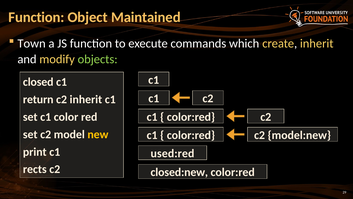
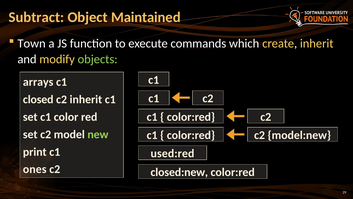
Function at (36, 17): Function -> Subtract
closed: closed -> arrays
return: return -> closed
new colour: yellow -> light green
rects: rects -> ones
